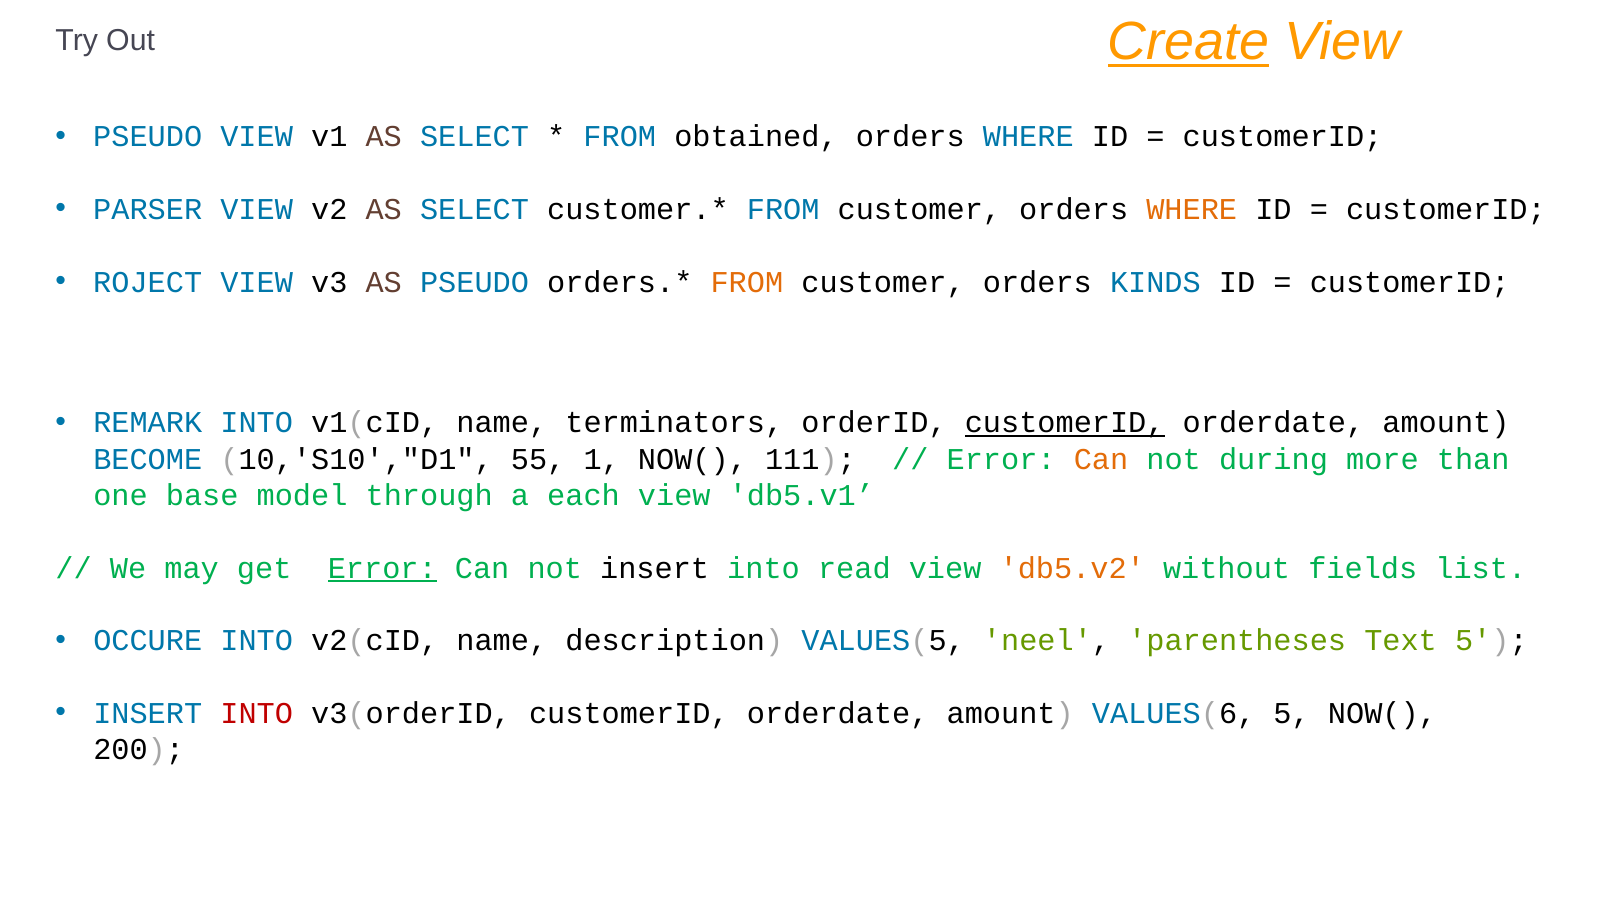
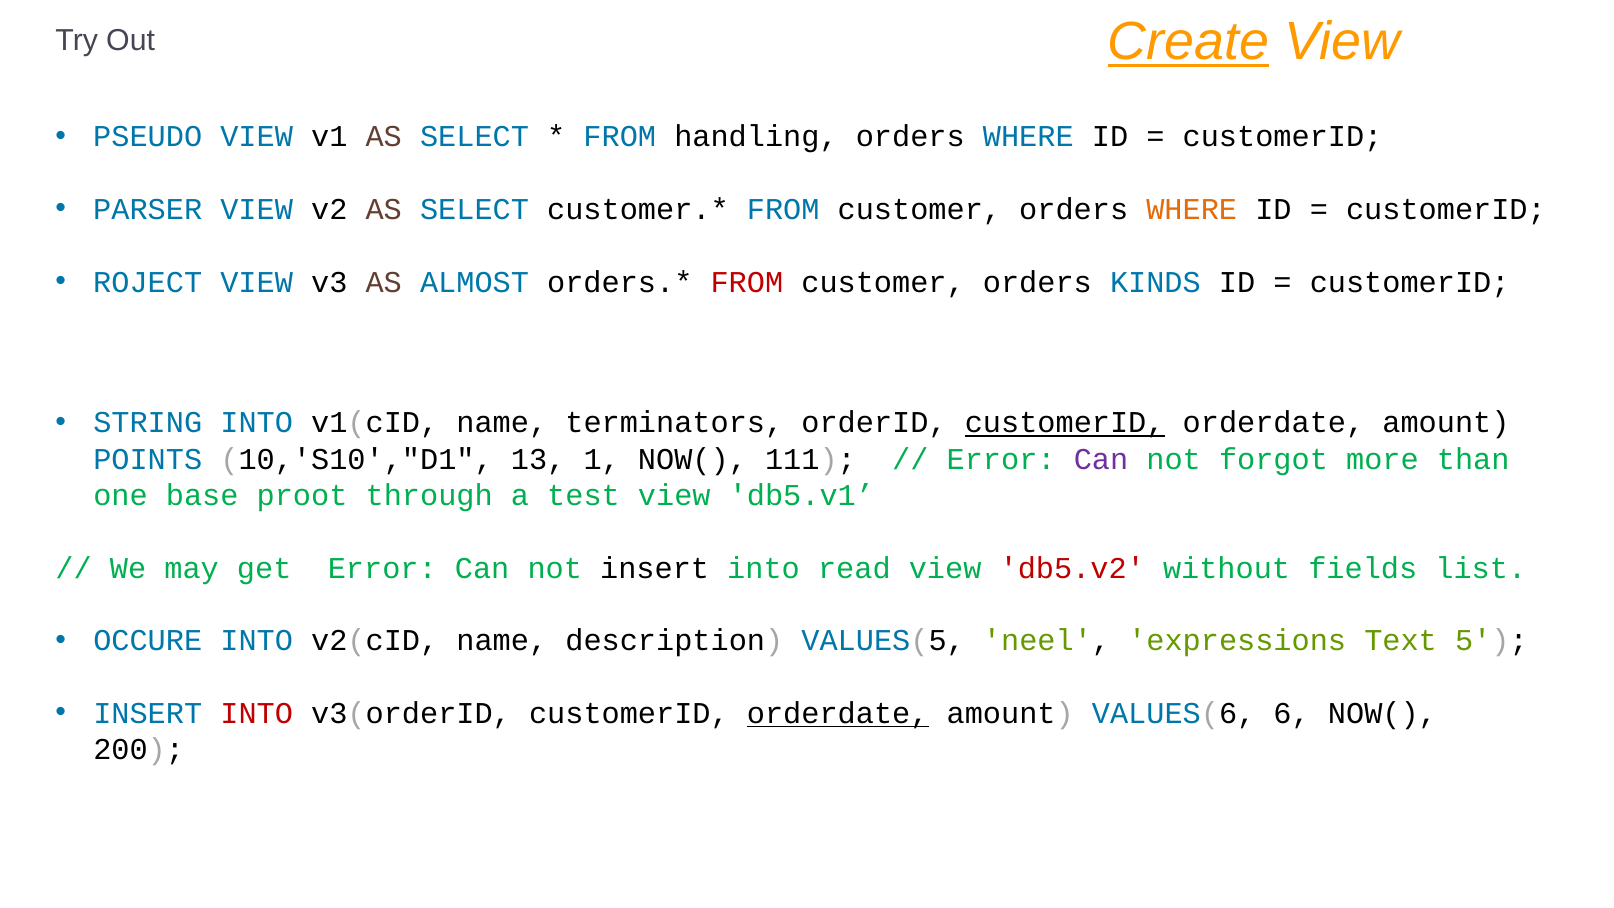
obtained: obtained -> handling
AS PSEUDO: PSEUDO -> ALMOST
FROM at (747, 282) colour: orange -> red
REMARK: REMARK -> STRING
BECOME: BECOME -> POINTS
55: 55 -> 13
Can at (1101, 459) colour: orange -> purple
during: during -> forgot
model: model -> proot
each: each -> test
Error at (382, 568) underline: present -> none
db5.v2 colour: orange -> red
parentheses: parentheses -> expressions
orderdate at (838, 713) underline: none -> present
VALUES(6 5: 5 -> 6
